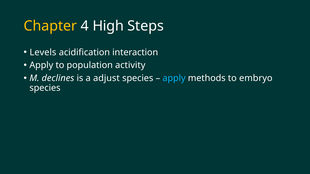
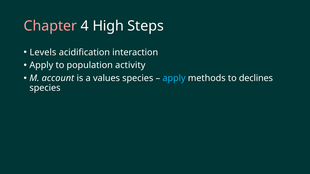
Chapter colour: yellow -> pink
declines: declines -> account
adjust: adjust -> values
embryo: embryo -> declines
